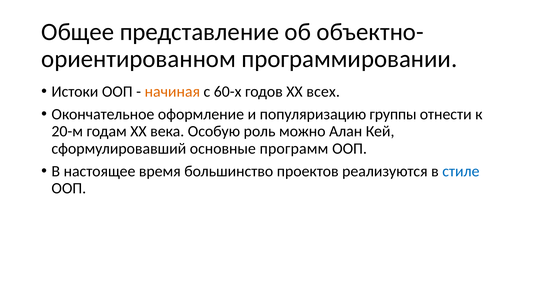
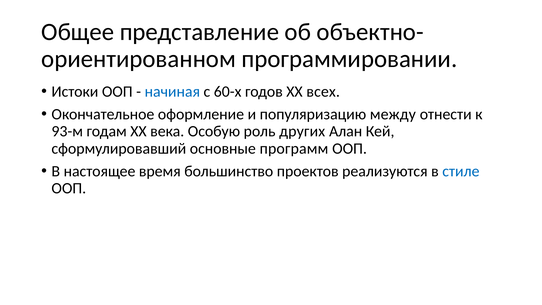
начиная colour: orange -> blue
группы: группы -> между
20-м: 20-м -> 93-м
можно: можно -> других
